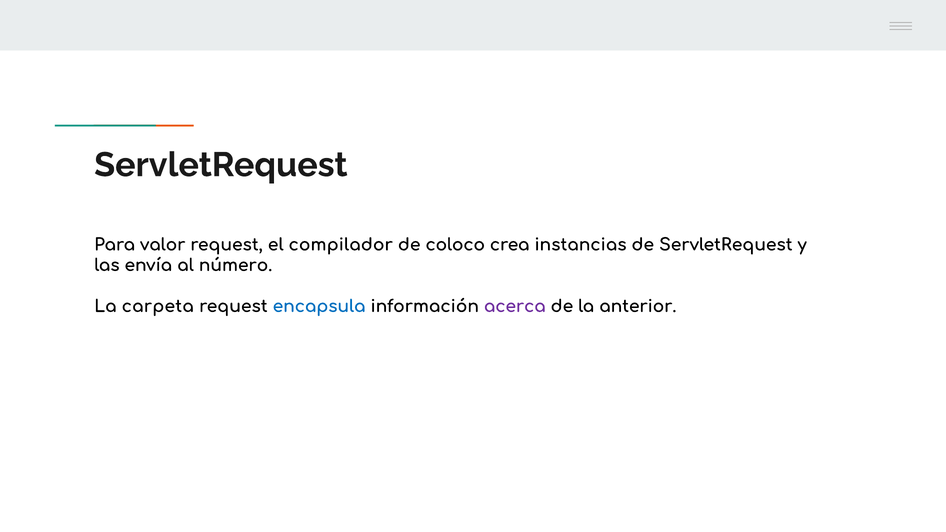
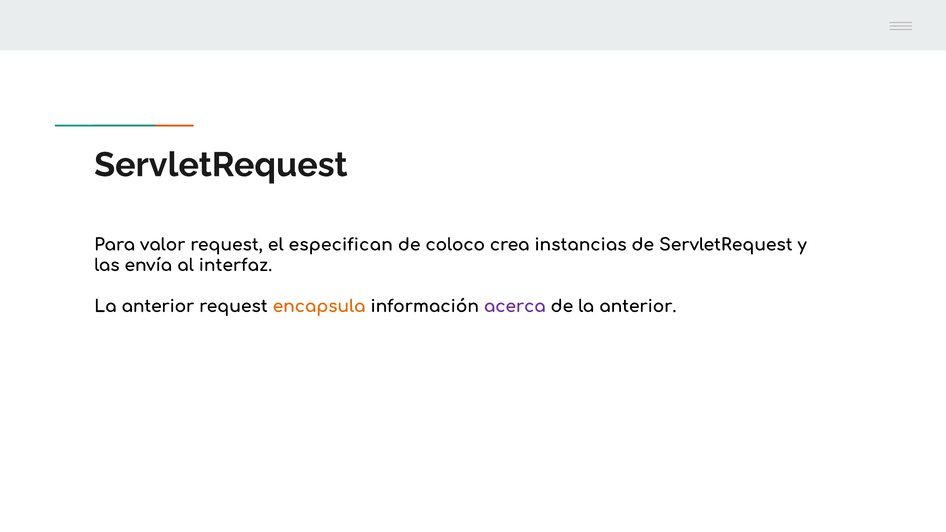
compilador: compilador -> especifican
número: número -> interfaz
carpeta at (158, 306): carpeta -> anterior
encapsula colour: blue -> orange
